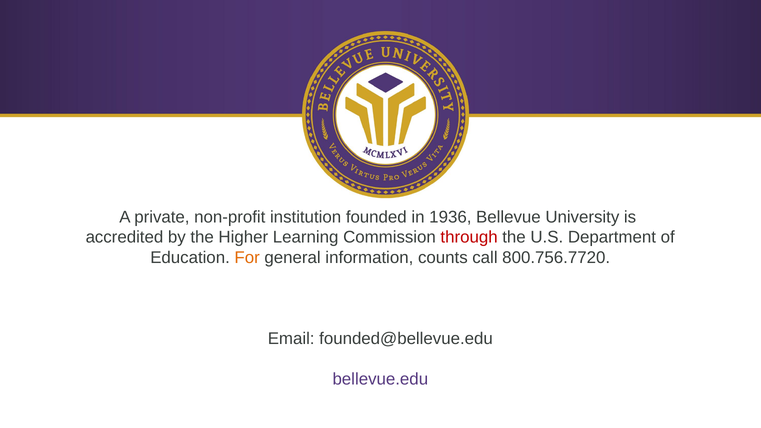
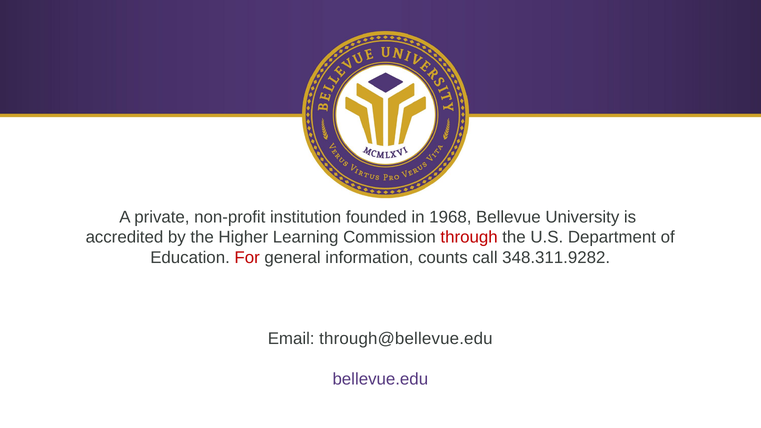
1936: 1936 -> 1968
For colour: orange -> red
800.756.7720: 800.756.7720 -> 348.311.9282
founded@bellevue.edu: founded@bellevue.edu -> through@bellevue.edu
